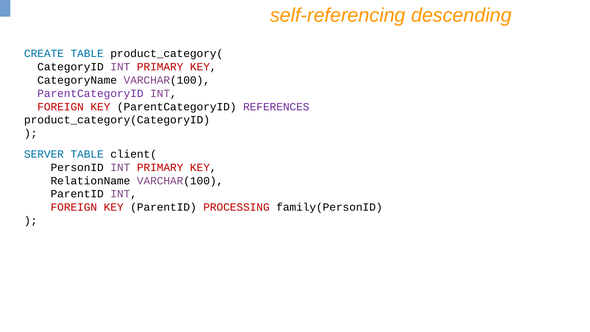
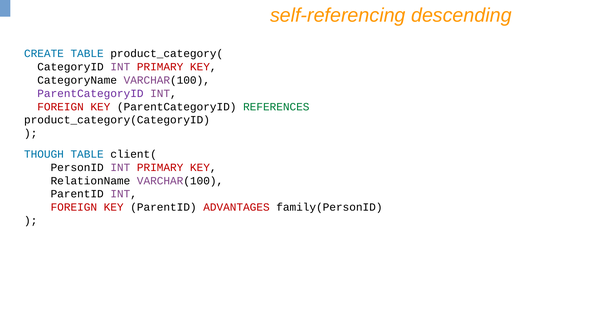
REFERENCES colour: purple -> green
SERVER: SERVER -> THOUGH
PROCESSING: PROCESSING -> ADVANTAGES
